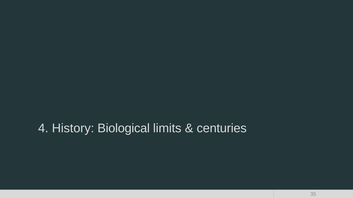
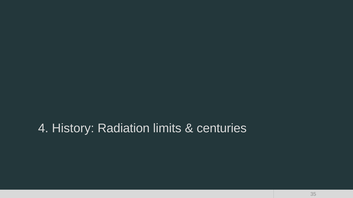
Biological: Biological -> Radiation
